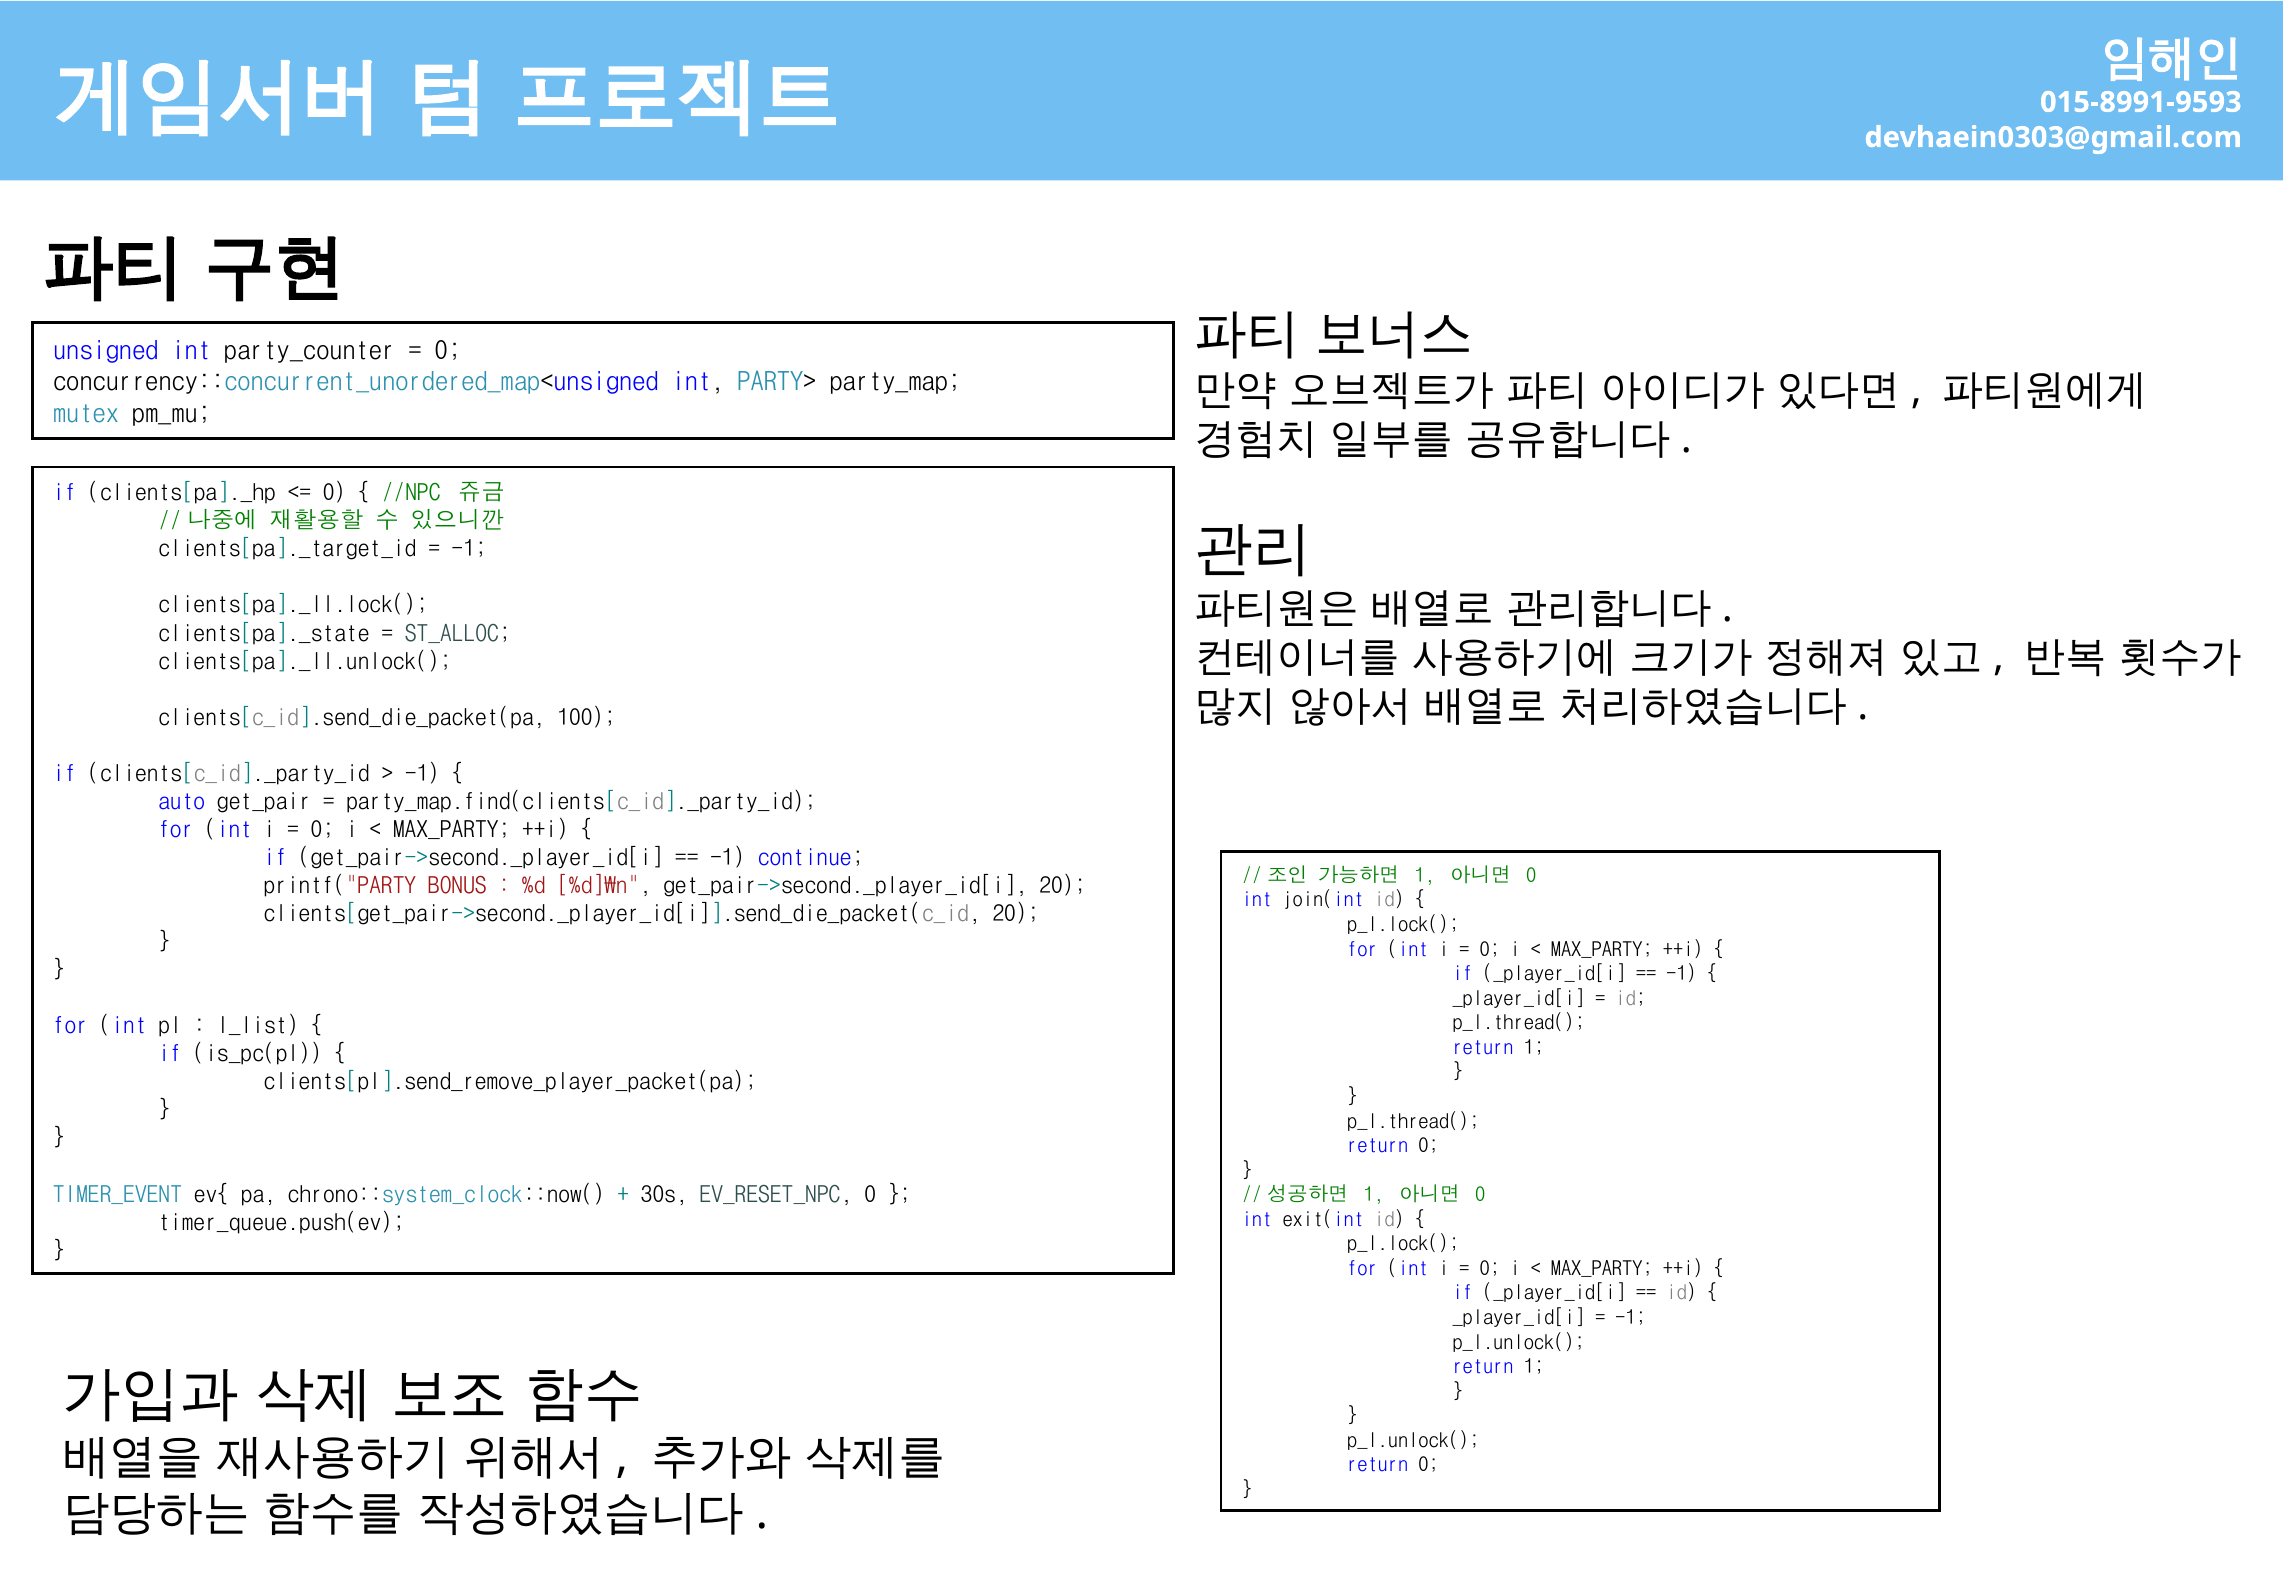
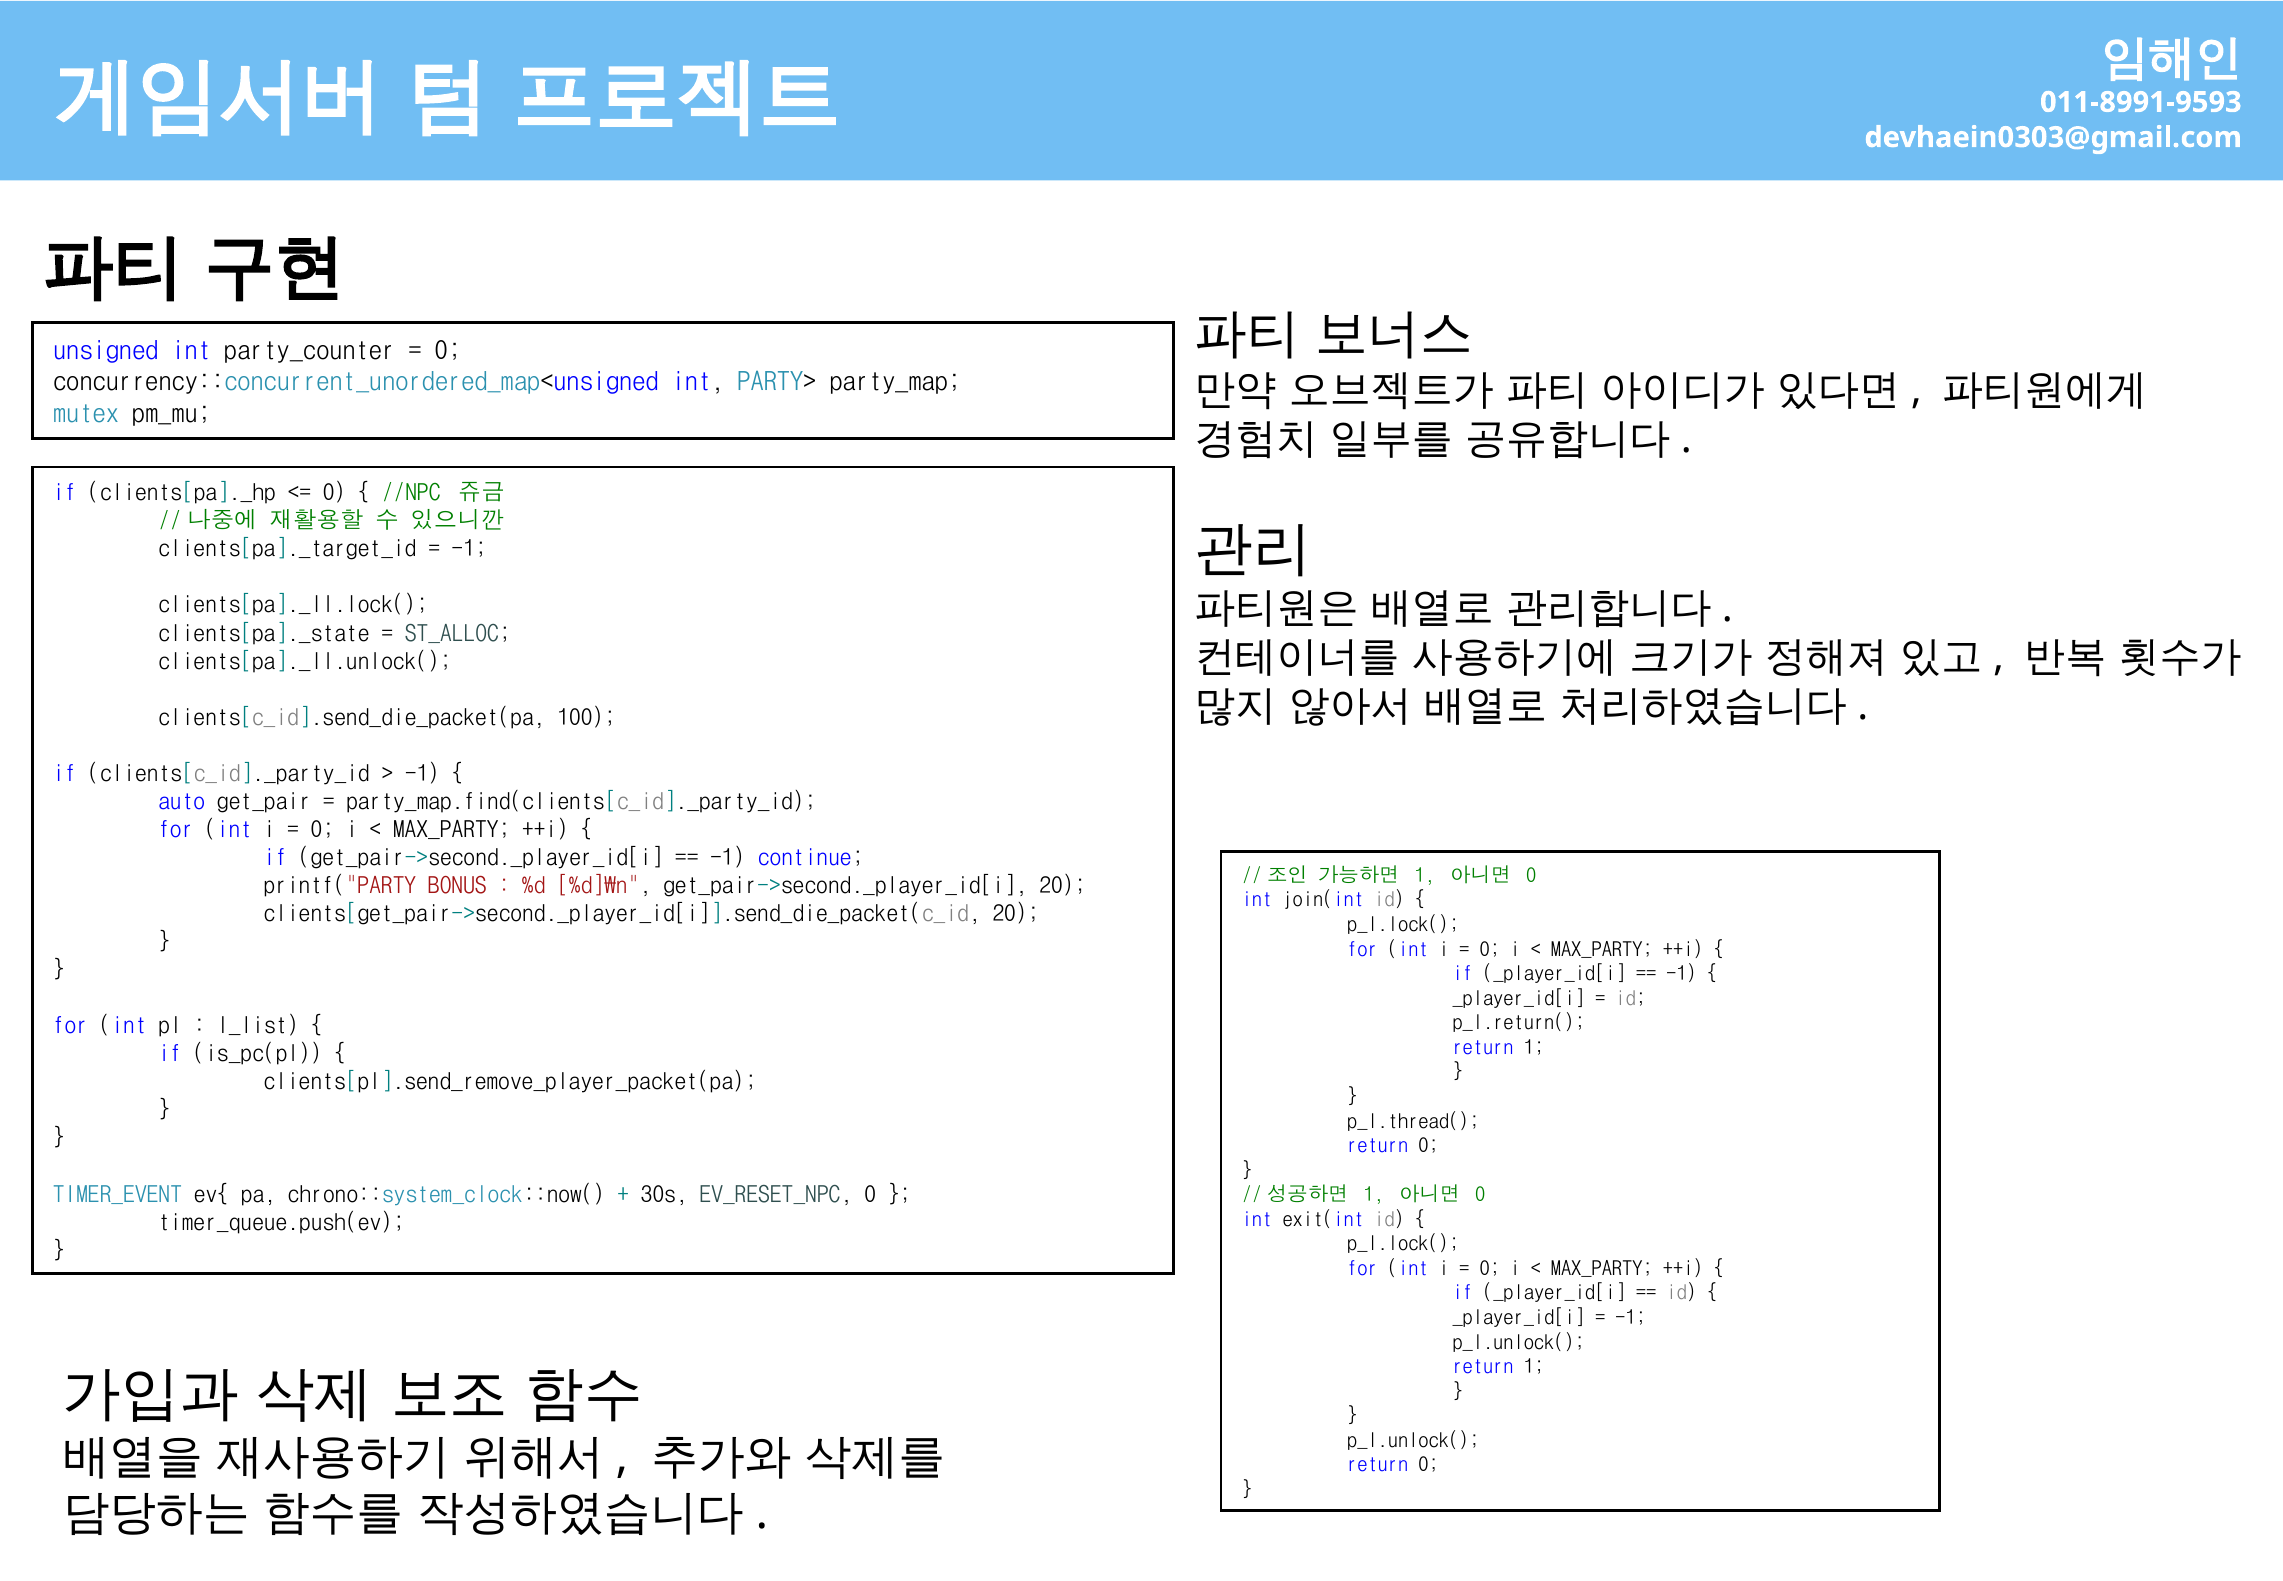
015-8991-9593: 015-8991-9593 -> 011-8991-9593
p_l.thread( at (1519, 1023): p_l.thread( -> p_l.return(
